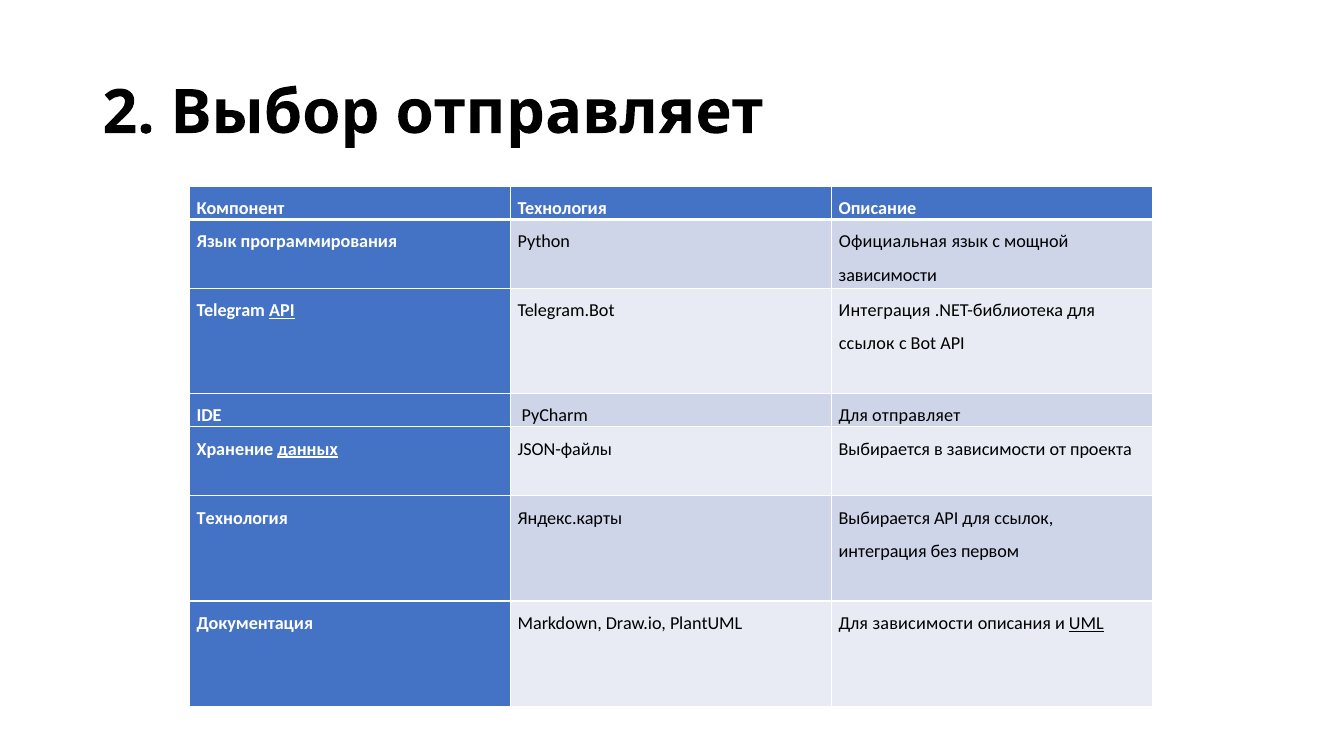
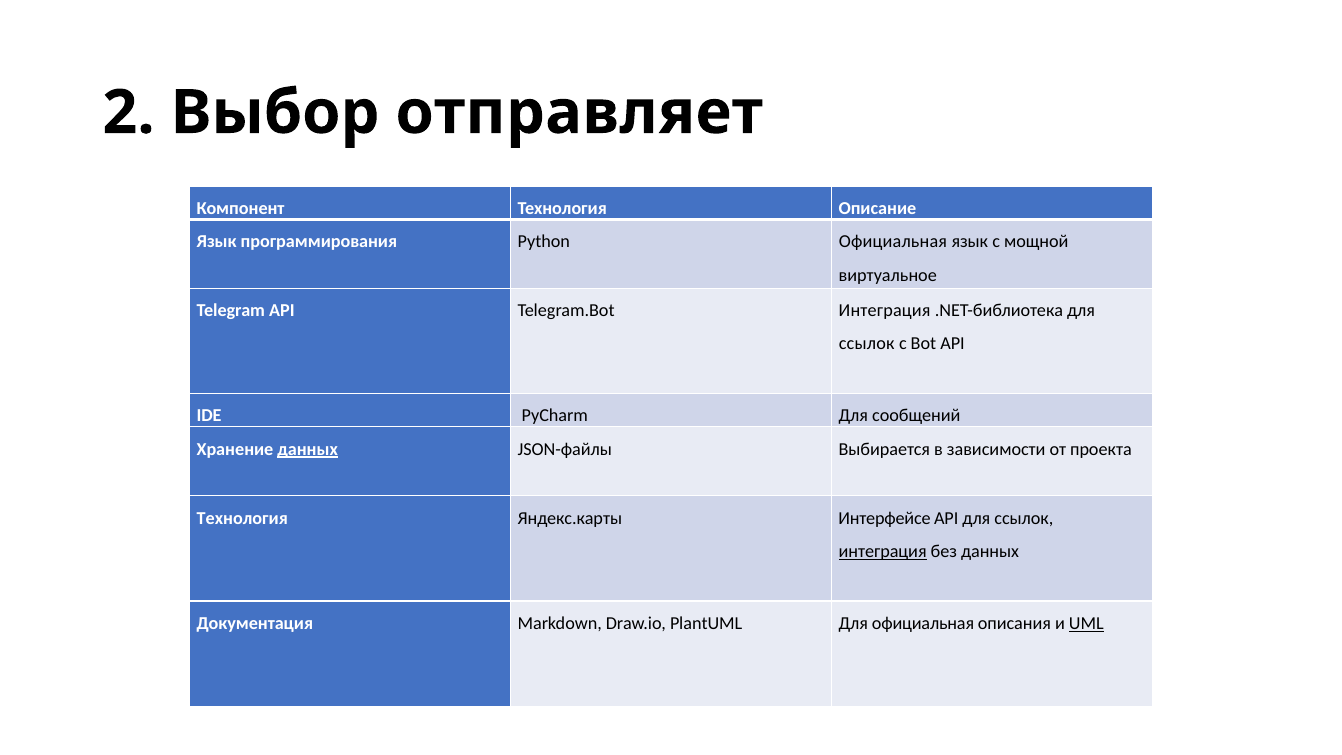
зависимости at (888, 275): зависимости -> виртуальное
API at (282, 311) underline: present -> none
Для отправляет: отправляет -> сообщений
Яндекс.карты Выбирается: Выбирается -> Интерфейсе
интеграция at (883, 551) underline: none -> present
без первом: первом -> данных
Для зависимости: зависимости -> официальная
